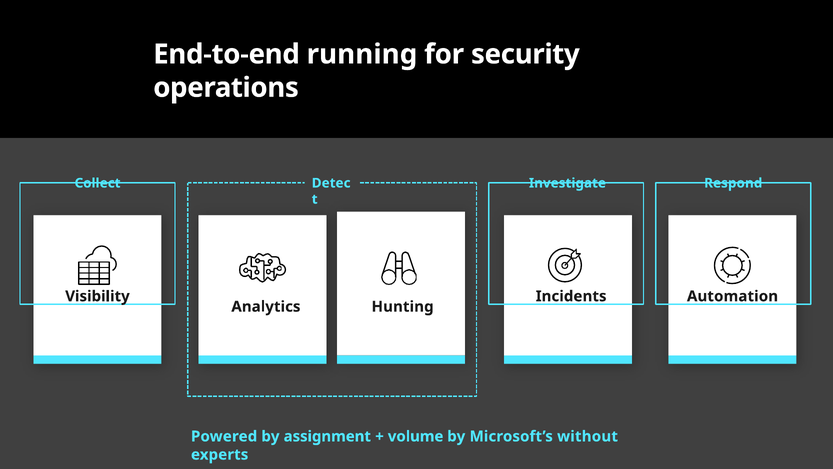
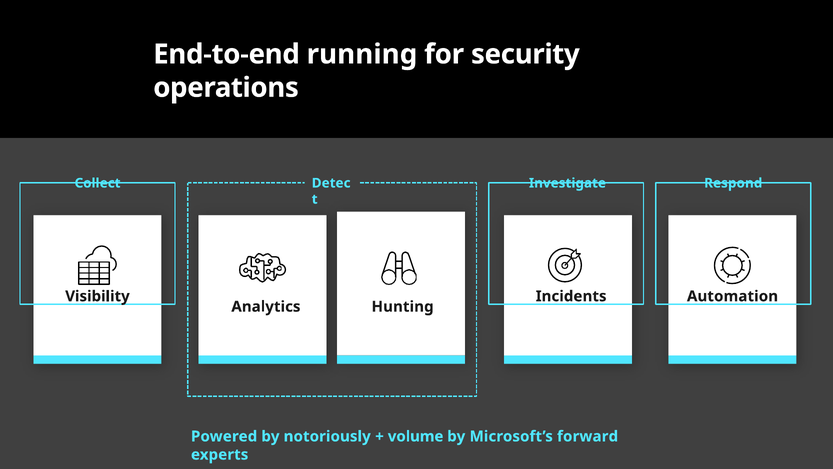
assignment: assignment -> notoriously
without: without -> forward
